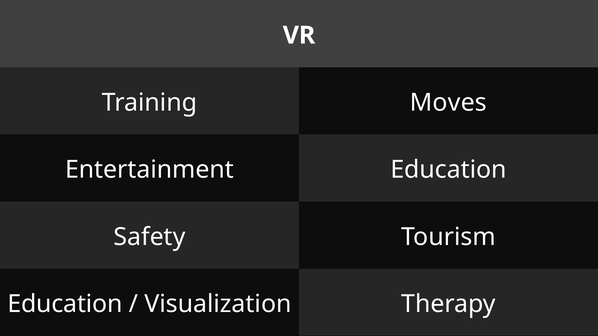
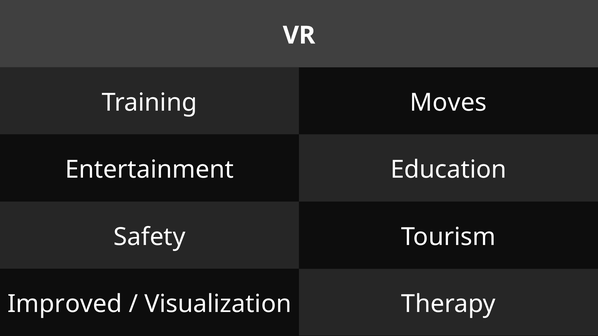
Education at (65, 304): Education -> Improved
